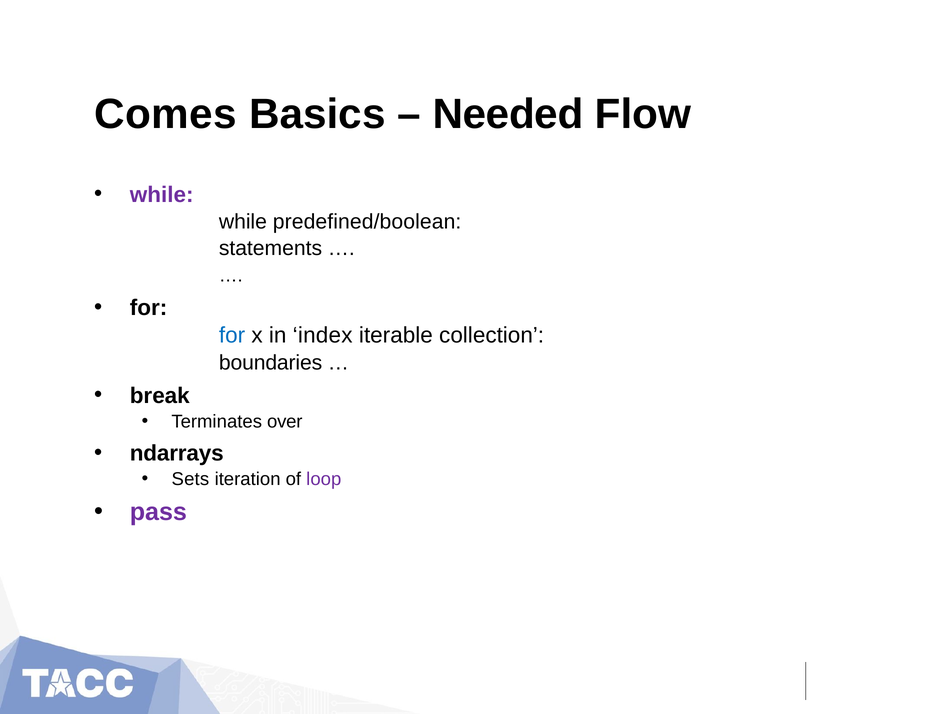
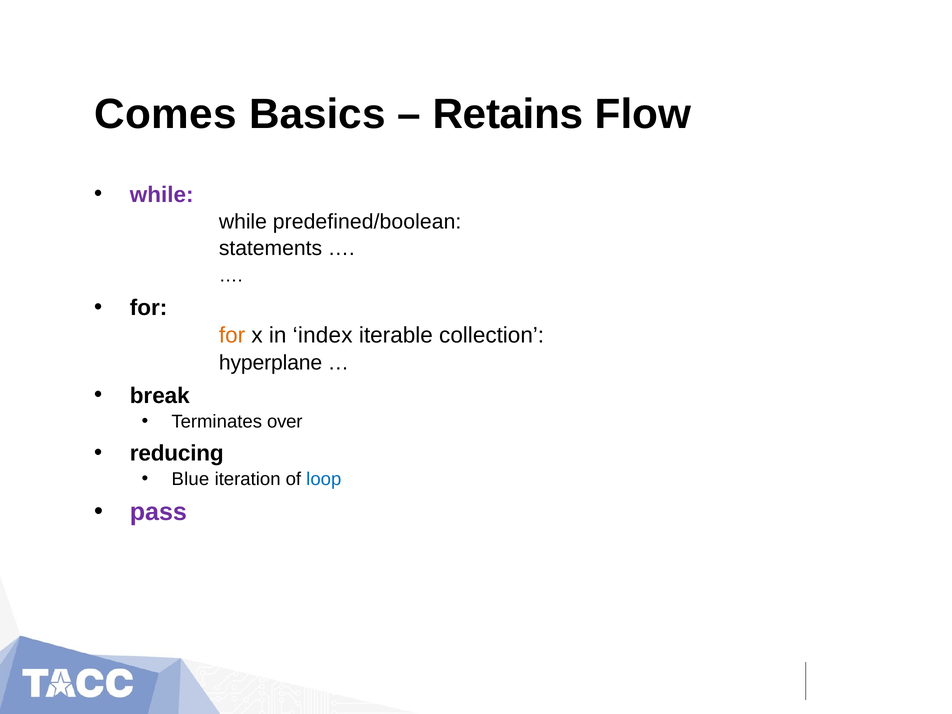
Needed: Needed -> Retains
for at (232, 336) colour: blue -> orange
boundaries: boundaries -> hyperplane
ndarrays: ndarrays -> reducing
Sets: Sets -> Blue
loop colour: purple -> blue
